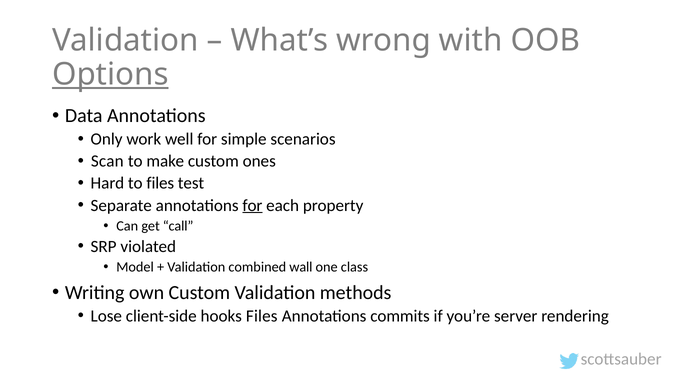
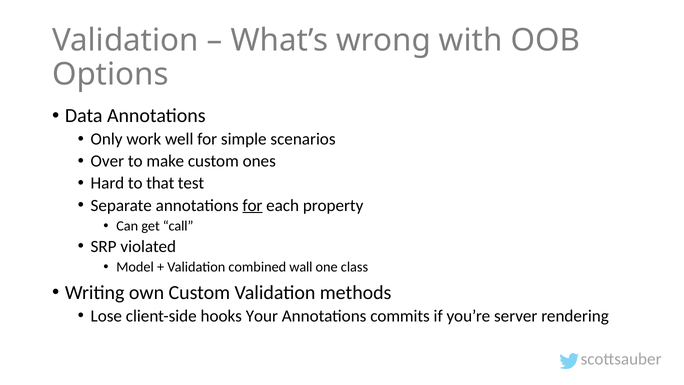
Options underline: present -> none
Scan: Scan -> Over
to files: files -> that
hooks Files: Files -> Your
